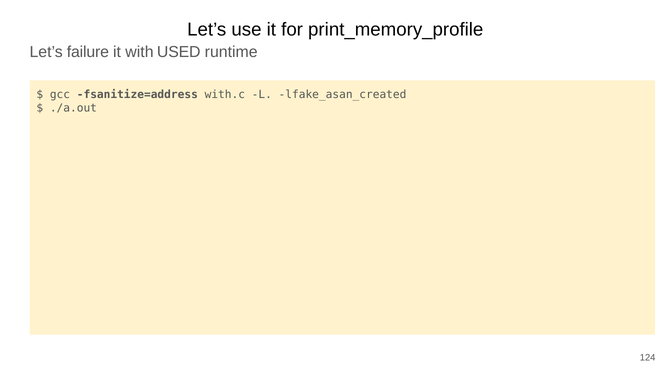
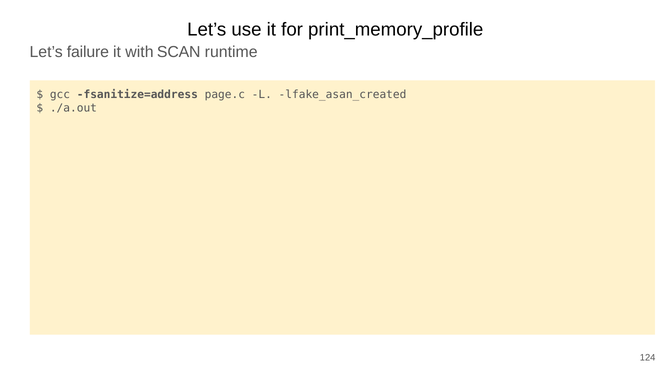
USED: USED -> SCAN
with.c: with.c -> page.c
